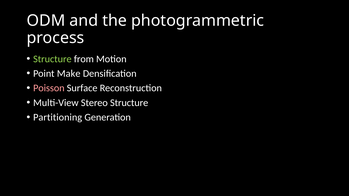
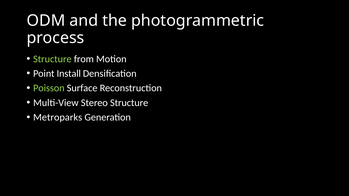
Make: Make -> Install
Poisson colour: pink -> light green
Partitioning: Partitioning -> Metroparks
